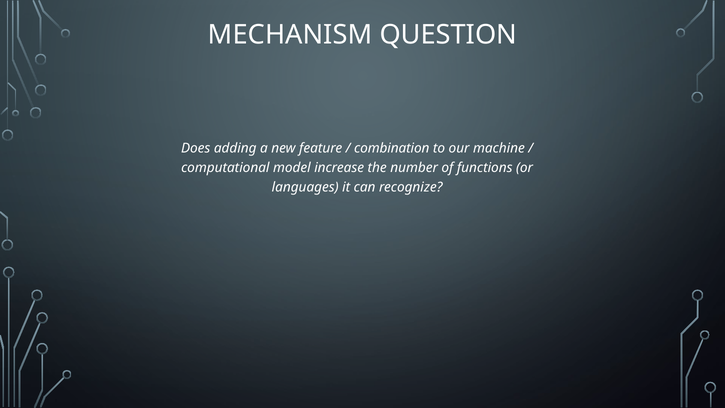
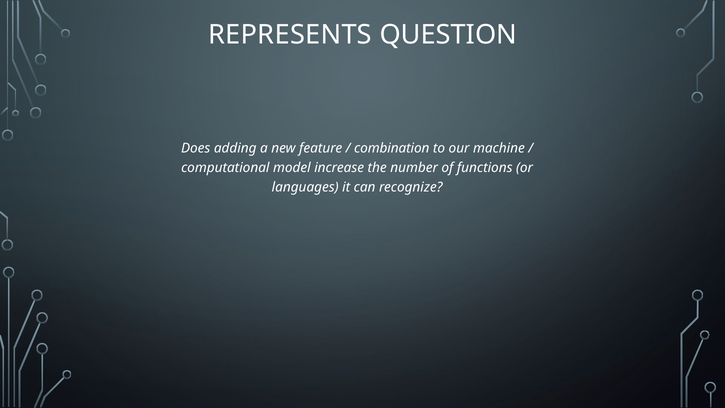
MECHANISM: MECHANISM -> REPRESENTS
